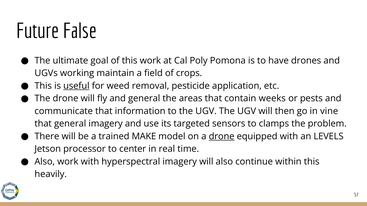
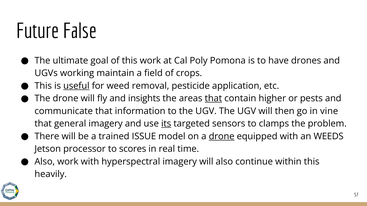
and general: general -> insights
that at (213, 99) underline: none -> present
weeks: weeks -> higher
its underline: none -> present
MAKE: MAKE -> ISSUE
LEVELS: LEVELS -> WEEDS
center: center -> scores
